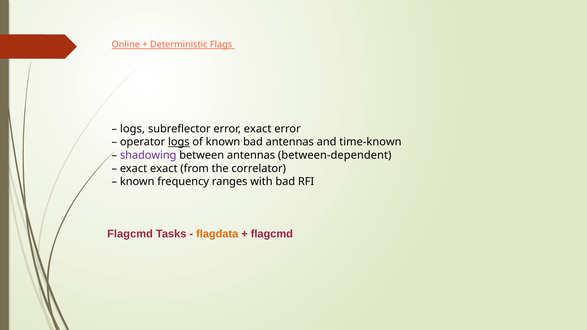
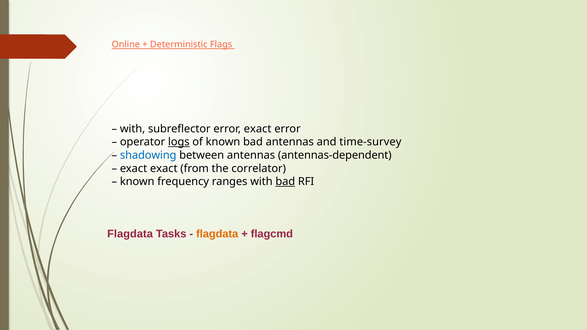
logs at (132, 129): logs -> with
time-known: time-known -> time-survey
shadowing colour: purple -> blue
between-dependent: between-dependent -> antennas-dependent
bad at (285, 182) underline: none -> present
Flagcmd at (130, 234): Flagcmd -> Flagdata
